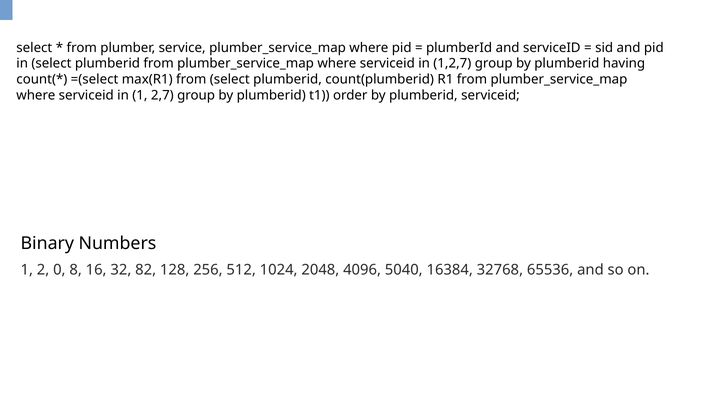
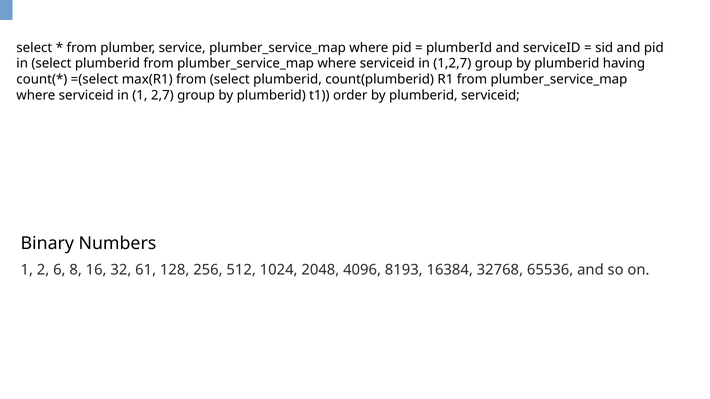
0: 0 -> 6
82: 82 -> 61
5040: 5040 -> 8193
